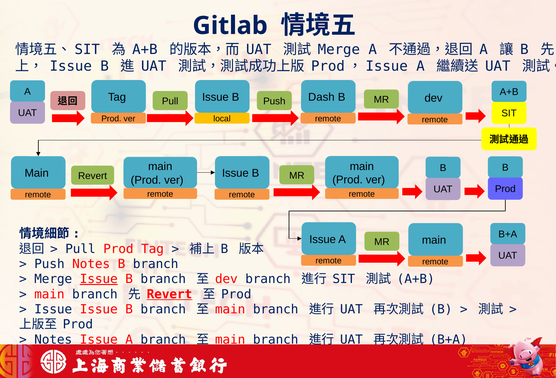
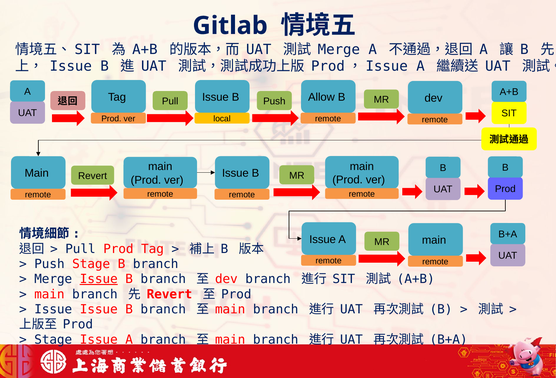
Dash: Dash -> Allow
Push Notes: Notes -> Stage
Revert at (169, 294) underline: present -> none
Notes at (53, 340): Notes -> Stage
